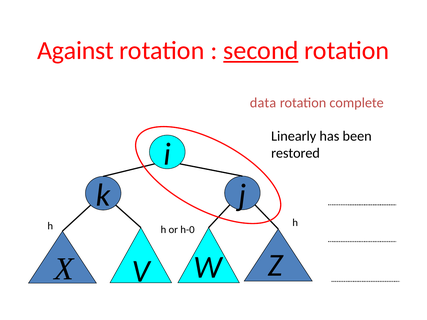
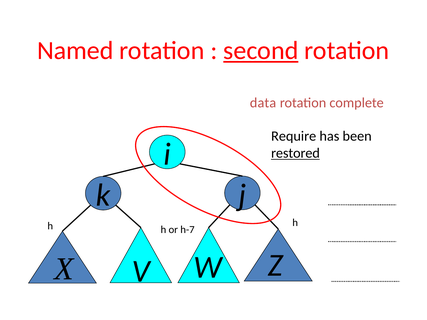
Against: Against -> Named
Linearly: Linearly -> Require
restored underline: none -> present
h-0: h-0 -> h-7
